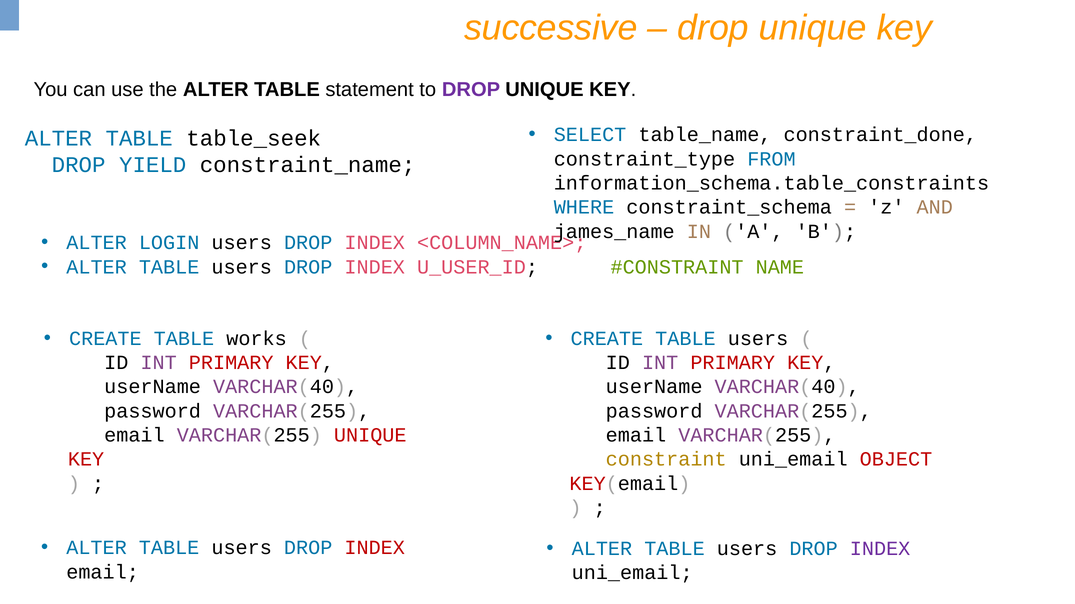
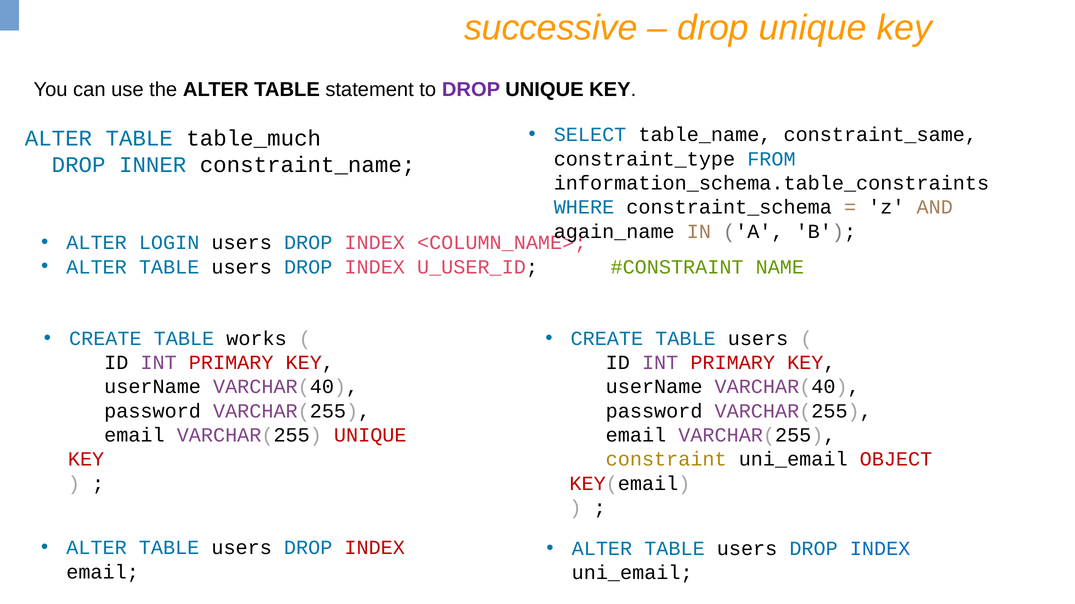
constraint_done: constraint_done -> constraint_same
table_seek: table_seek -> table_much
YIELD: YIELD -> INNER
james_name: james_name -> again_name
INDEX at (880, 549) colour: purple -> blue
